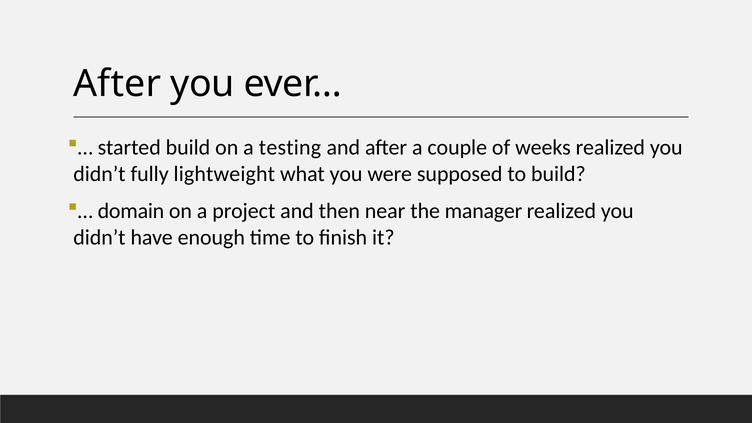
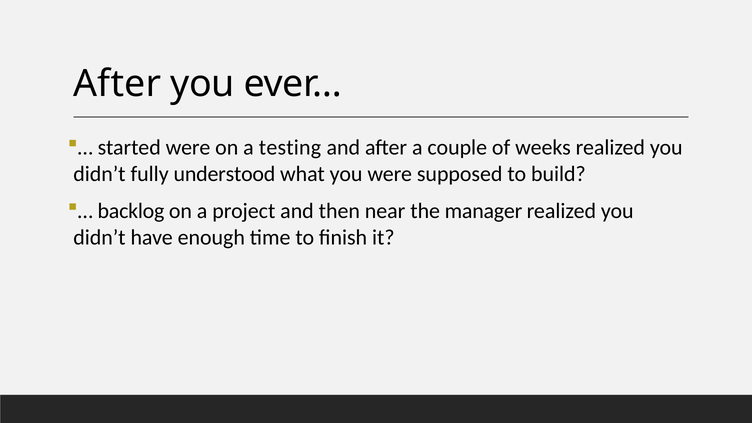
started build: build -> were
lightweight: lightweight -> understood
domain: domain -> backlog
